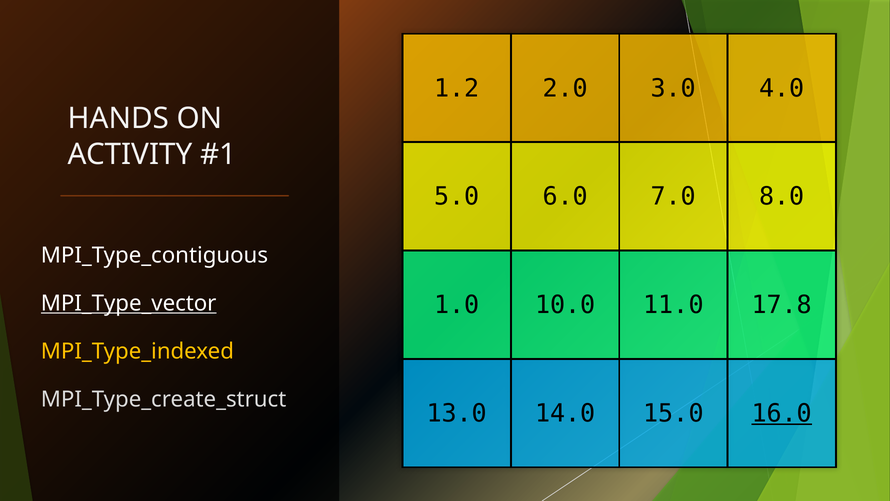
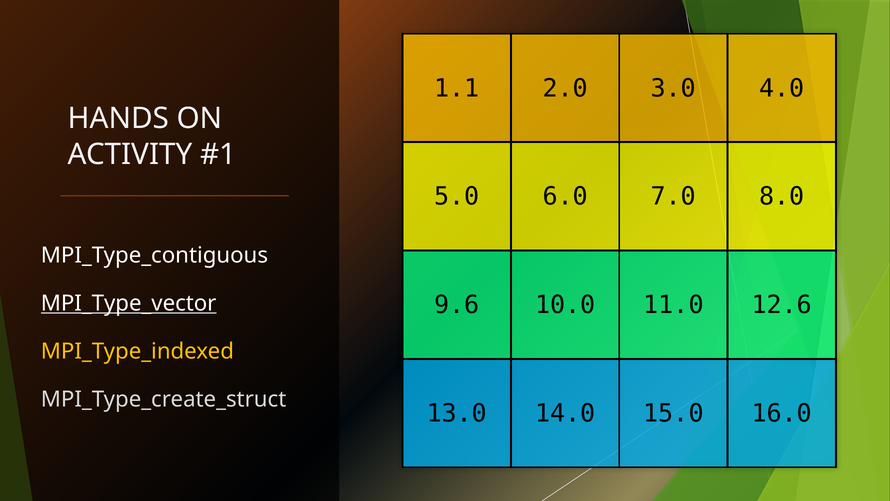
1.2: 1.2 -> 1.1
1.0: 1.0 -> 9.6
17.8: 17.8 -> 12.6
16.0 underline: present -> none
